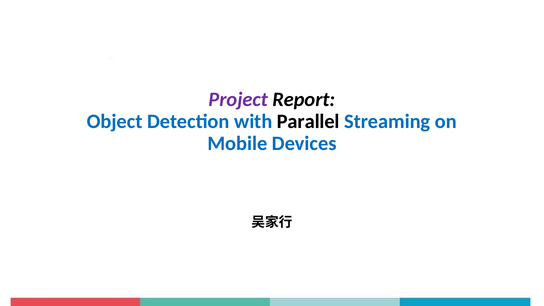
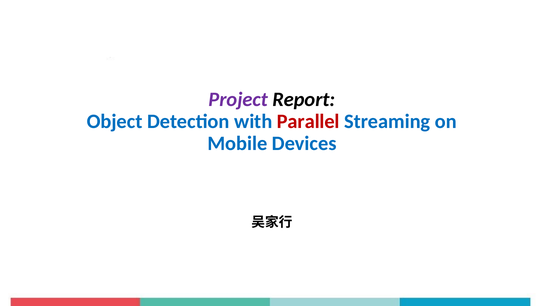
Parallel colour: black -> red
